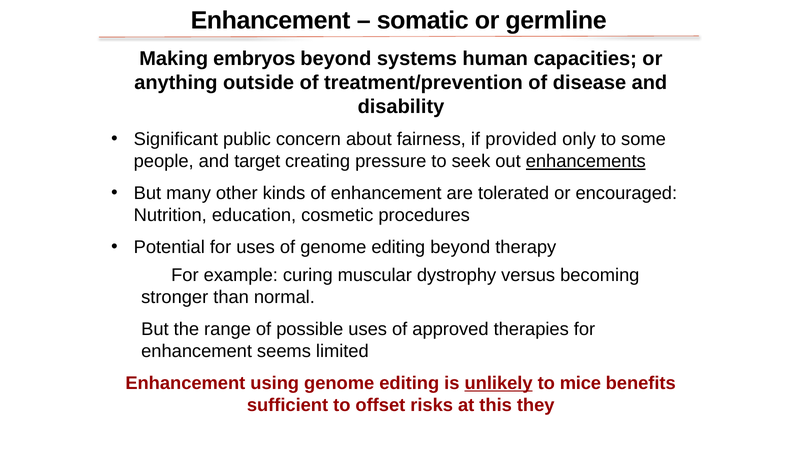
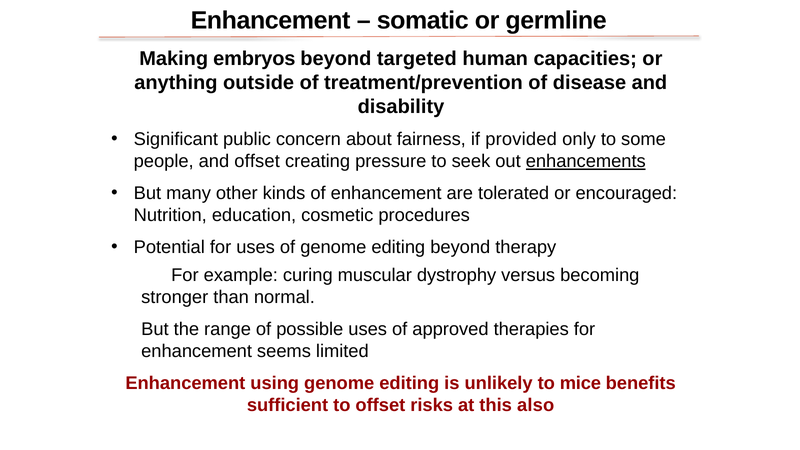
systems: systems -> targeted
and target: target -> offset
unlikely underline: present -> none
they: they -> also
